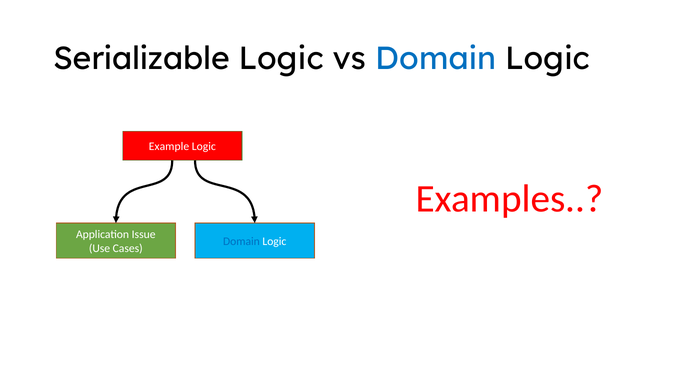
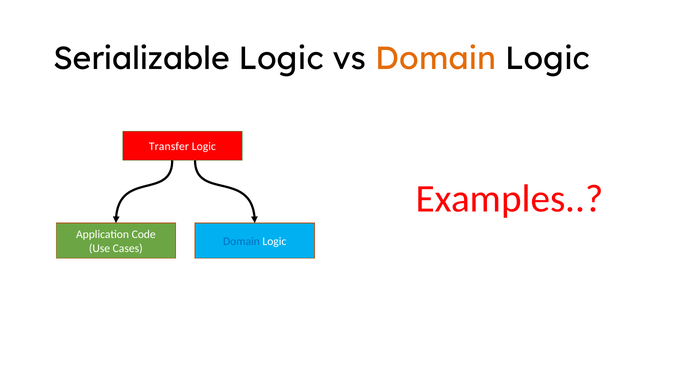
Domain at (436, 59) colour: blue -> orange
Example: Example -> Transfer
Issue: Issue -> Code
